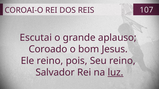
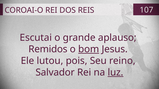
Coroado: Coroado -> Remidos
bom underline: none -> present
Ele reino: reino -> lutou
